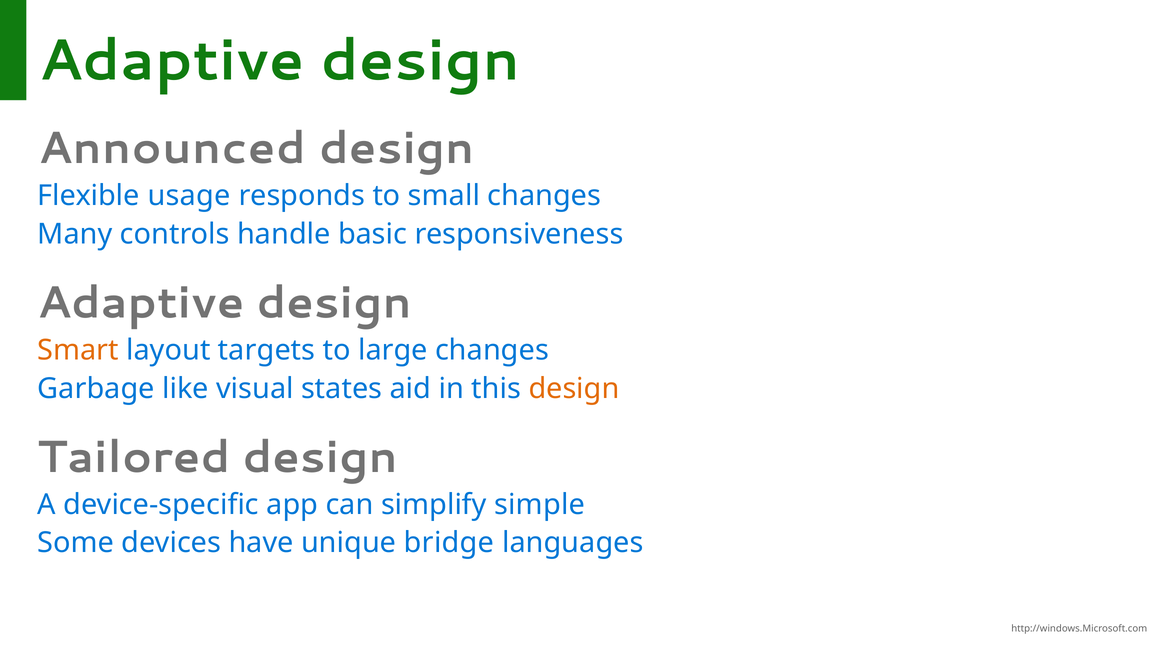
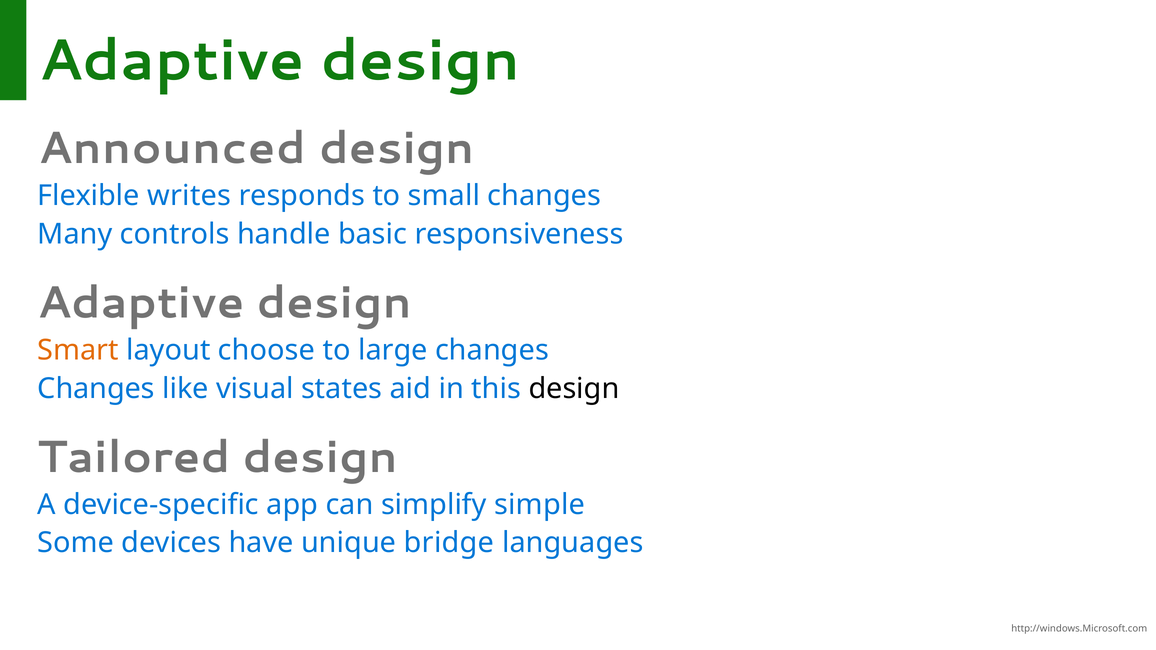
usage: usage -> writes
targets: targets -> choose
Garbage at (96, 389): Garbage -> Changes
design at (574, 389) colour: orange -> black
